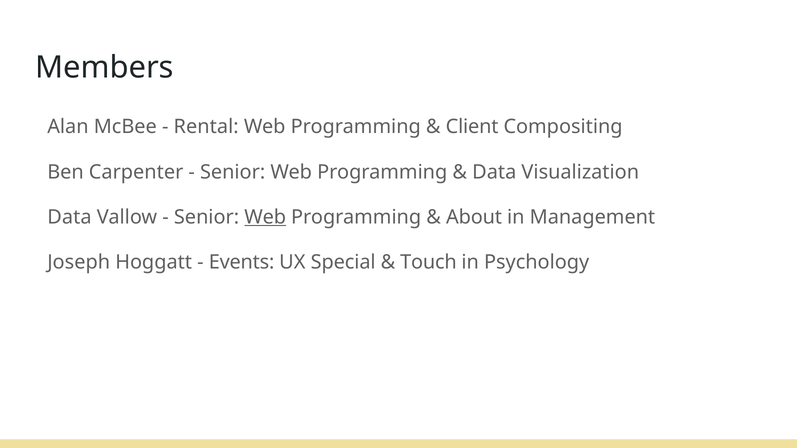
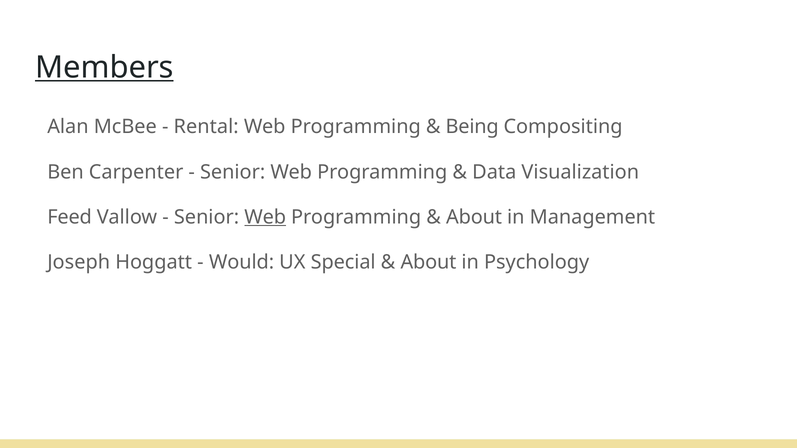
Members underline: none -> present
Client: Client -> Being
Data at (69, 217): Data -> Feed
Events: Events -> Would
Touch at (428, 262): Touch -> About
